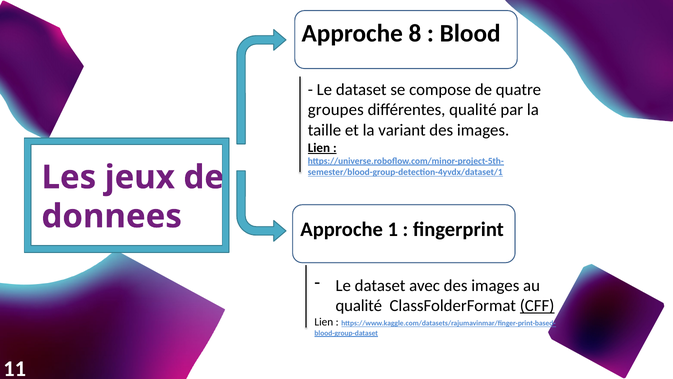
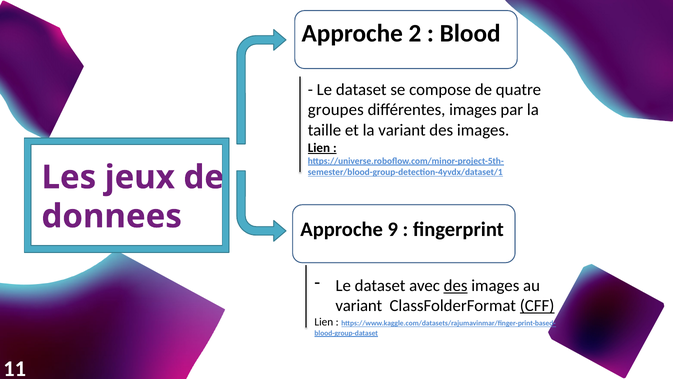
8: 8 -> 2
différentes qualité: qualité -> images
1: 1 -> 9
des at (456, 285) underline: none -> present
qualité at (359, 305): qualité -> variant
